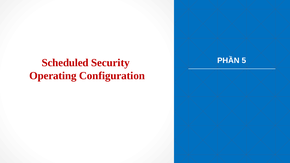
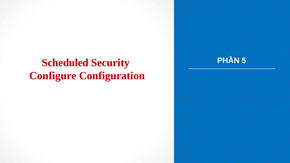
Operating: Operating -> Configure
